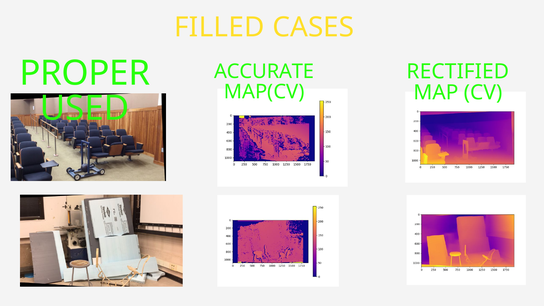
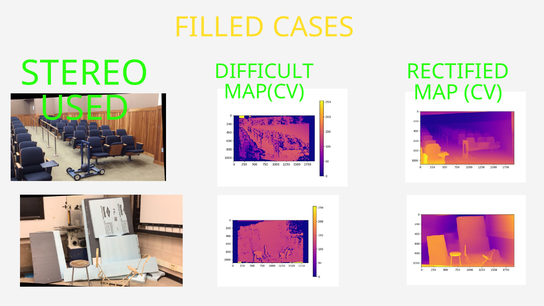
PROPER: PROPER -> STEREO
ACCURATE: ACCURATE -> DIFFICULT
